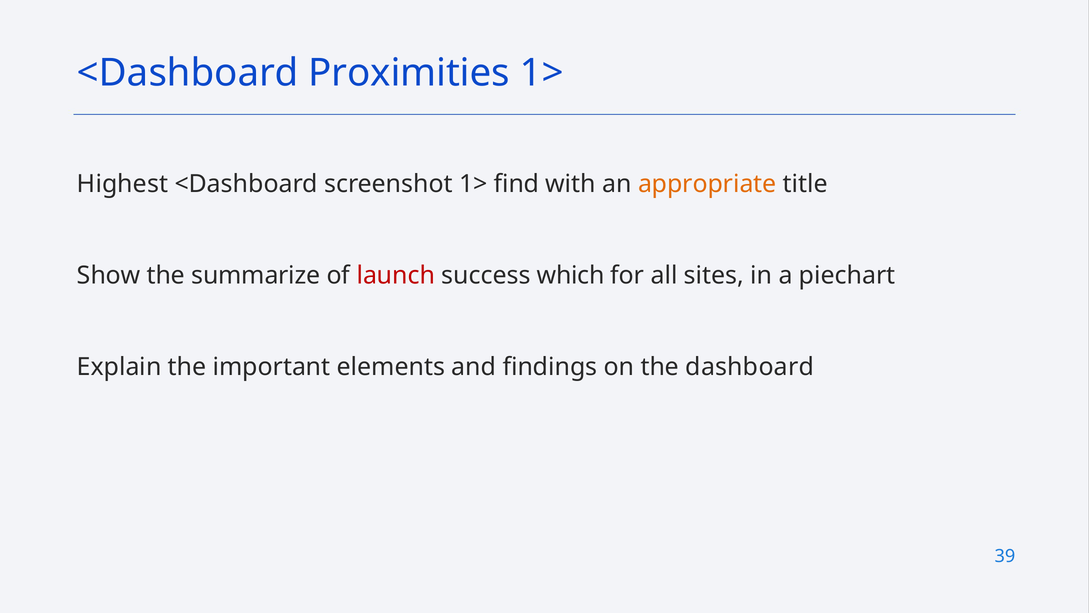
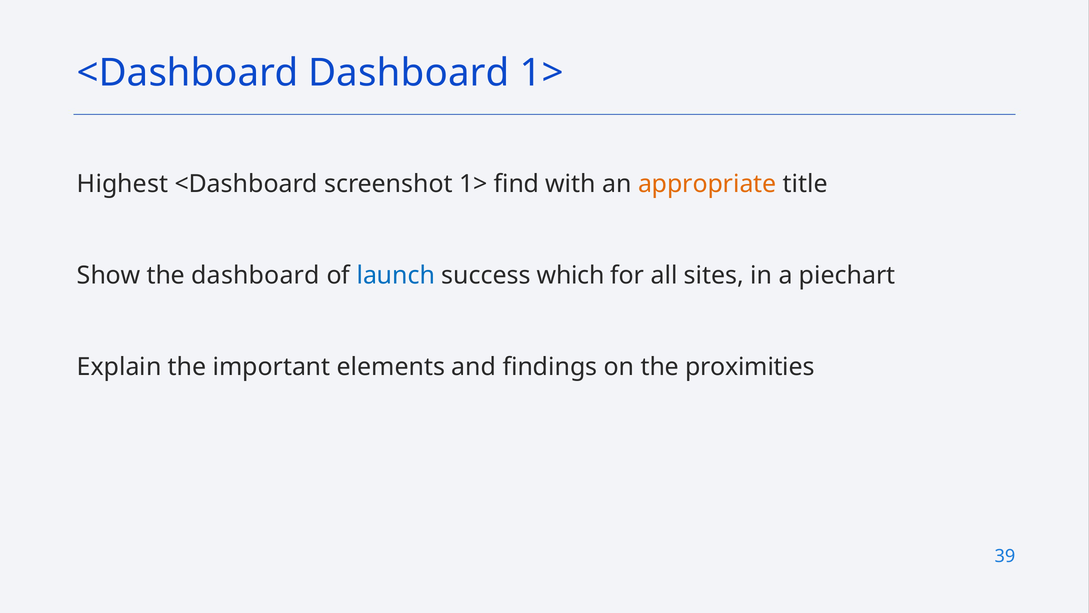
<Dashboard Proximities: Proximities -> Dashboard
the summarize: summarize -> dashboard
launch colour: red -> blue
dashboard: dashboard -> proximities
